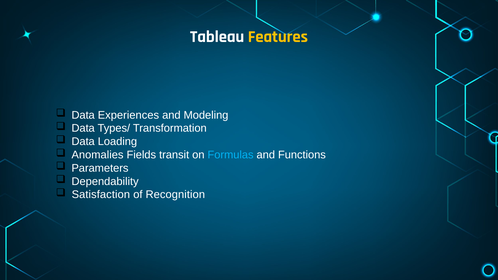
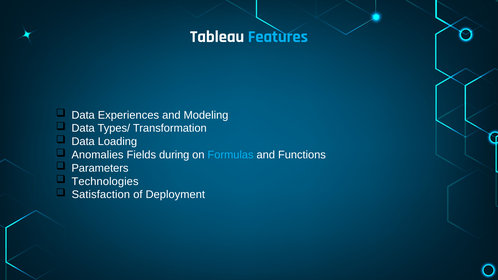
Features colour: yellow -> light blue
transit: transit -> during
Dependability: Dependability -> Technologies
Recognition: Recognition -> Deployment
